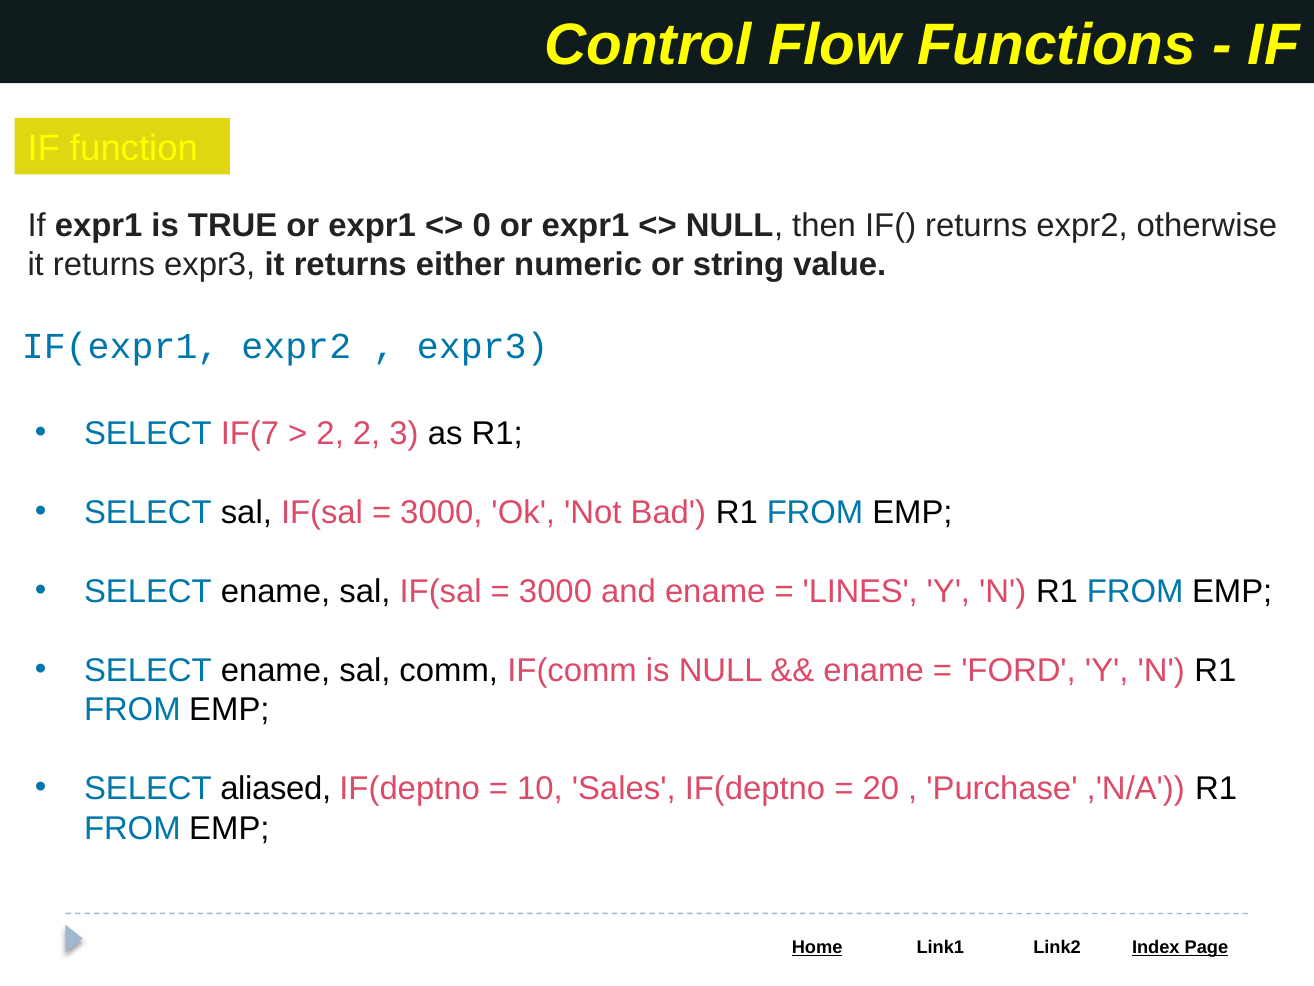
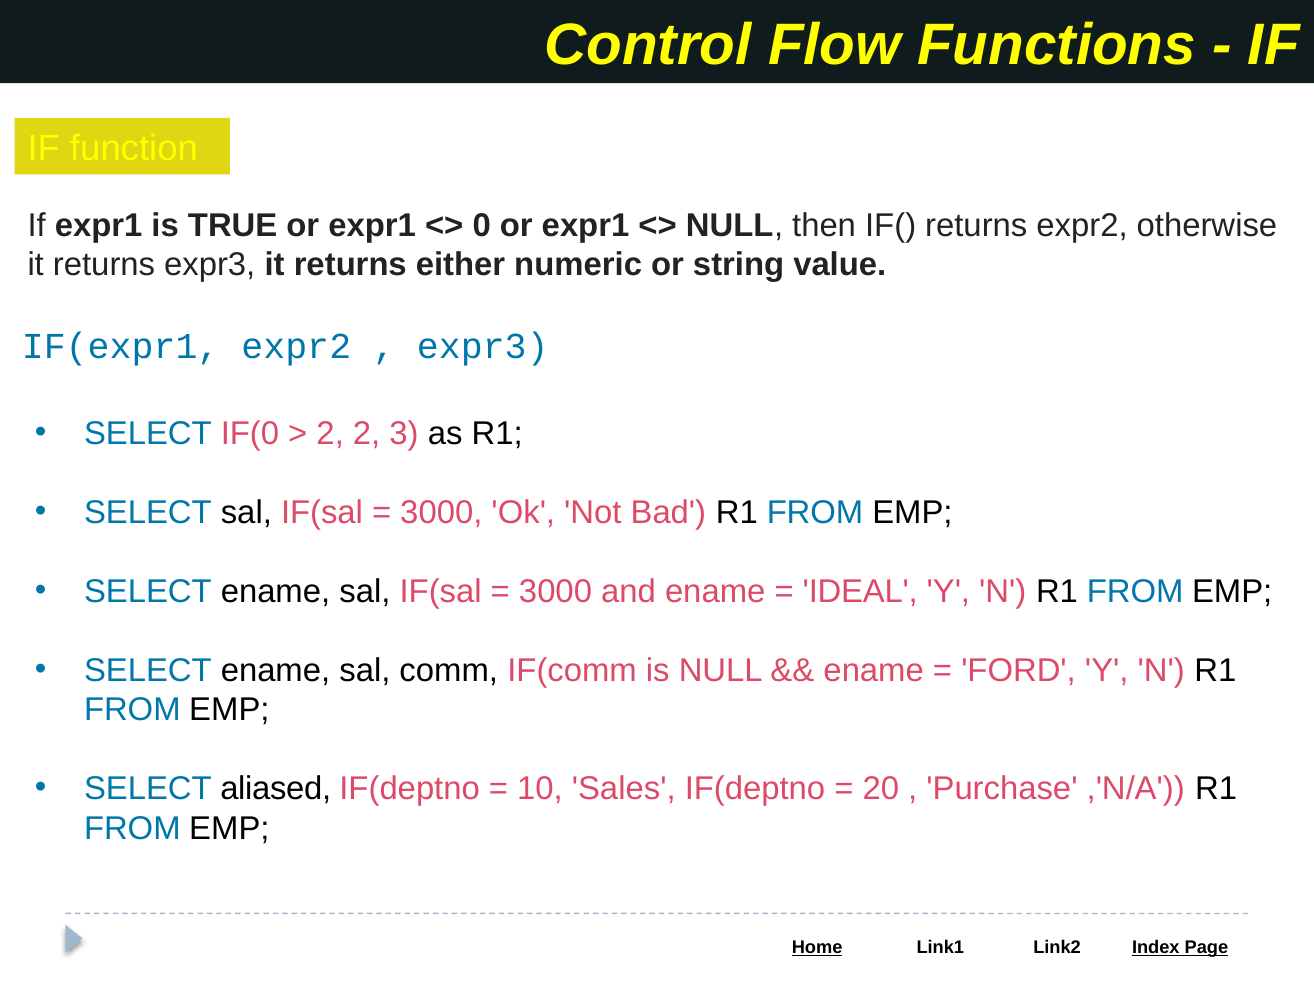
IF(7: IF(7 -> IF(0
LINES: LINES -> IDEAL
